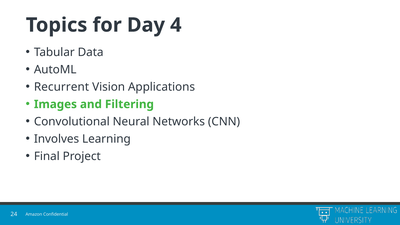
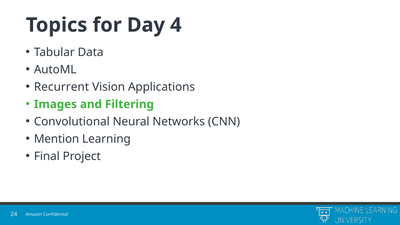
Involves: Involves -> Mention
